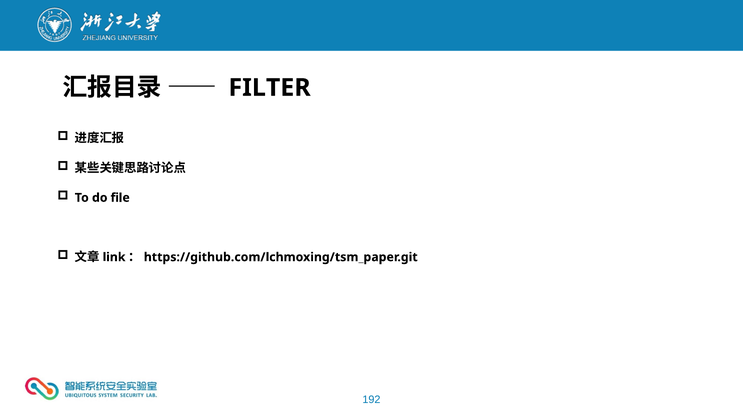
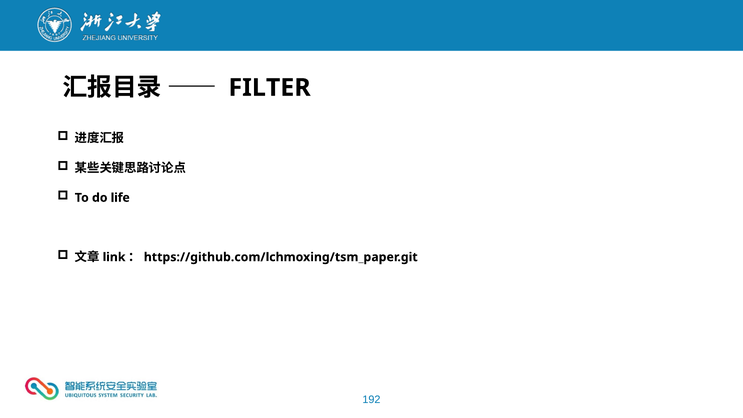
file: file -> life
